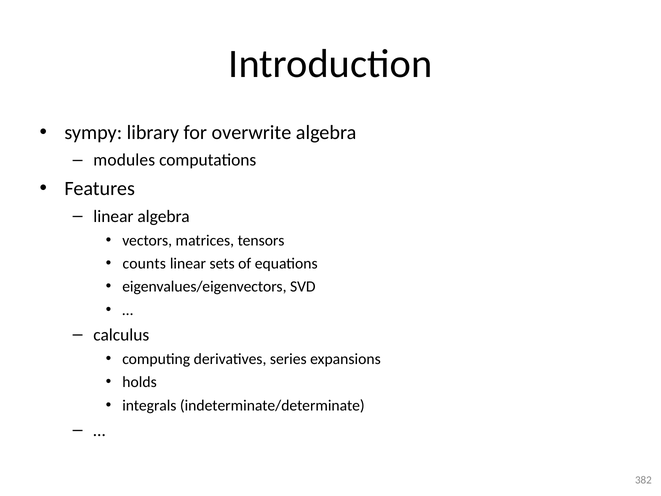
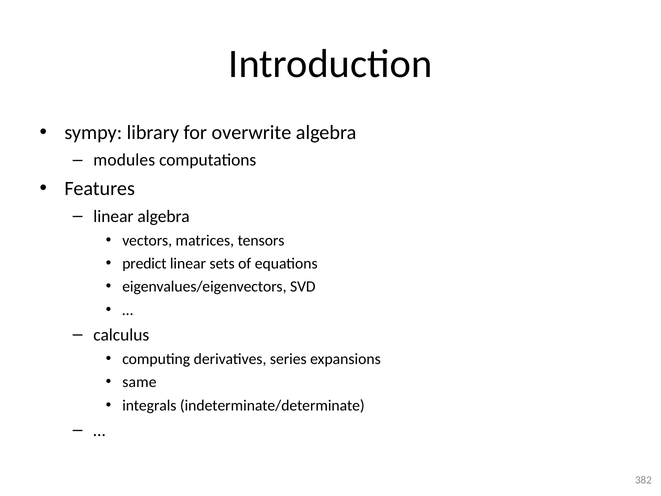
counts: counts -> predict
holds: holds -> same
